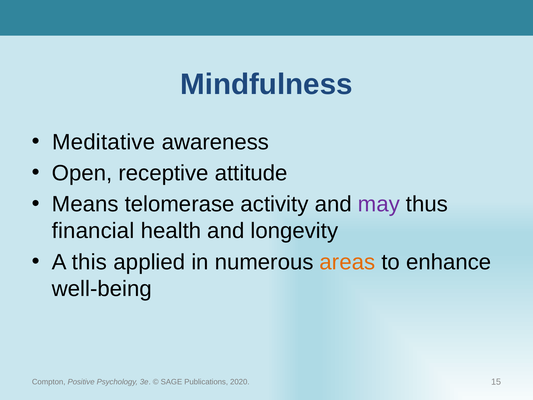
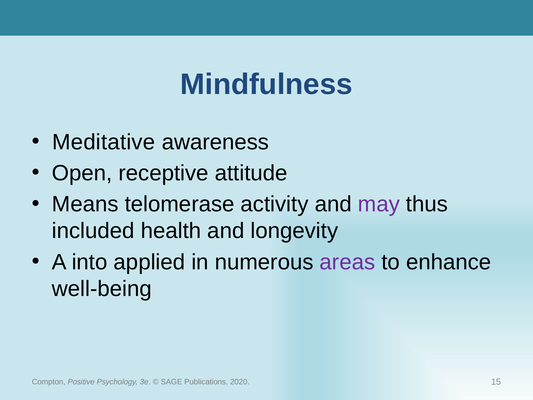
financial: financial -> included
this: this -> into
areas colour: orange -> purple
